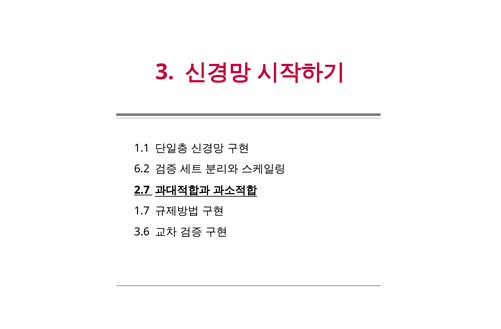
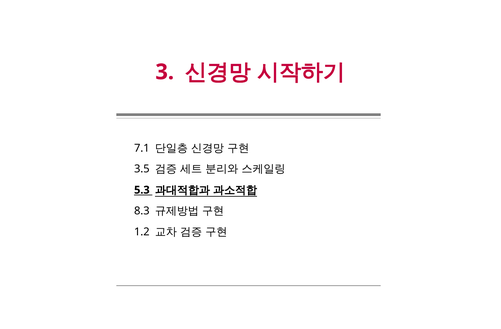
1.1: 1.1 -> 7.1
6.2: 6.2 -> 3.5
2.7: 2.7 -> 5.3
1.7: 1.7 -> 8.3
3.6: 3.6 -> 1.2
